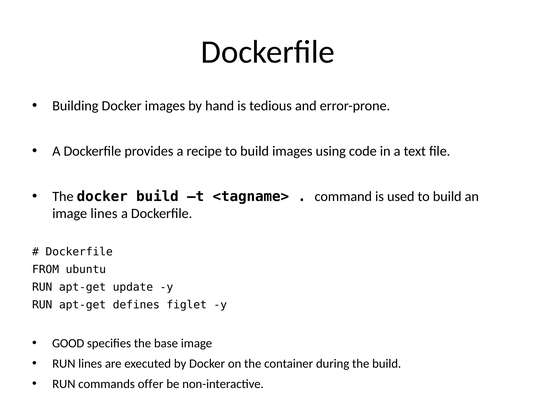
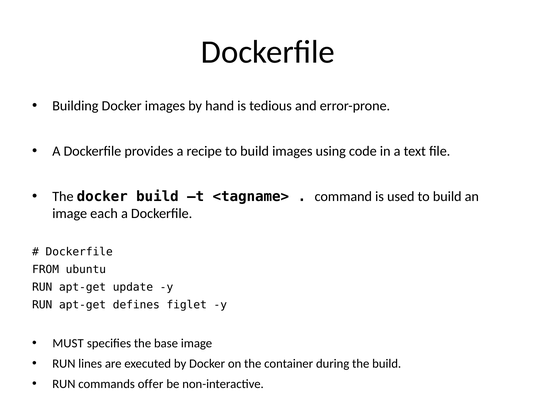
image lines: lines -> each
GOOD: GOOD -> MUST
